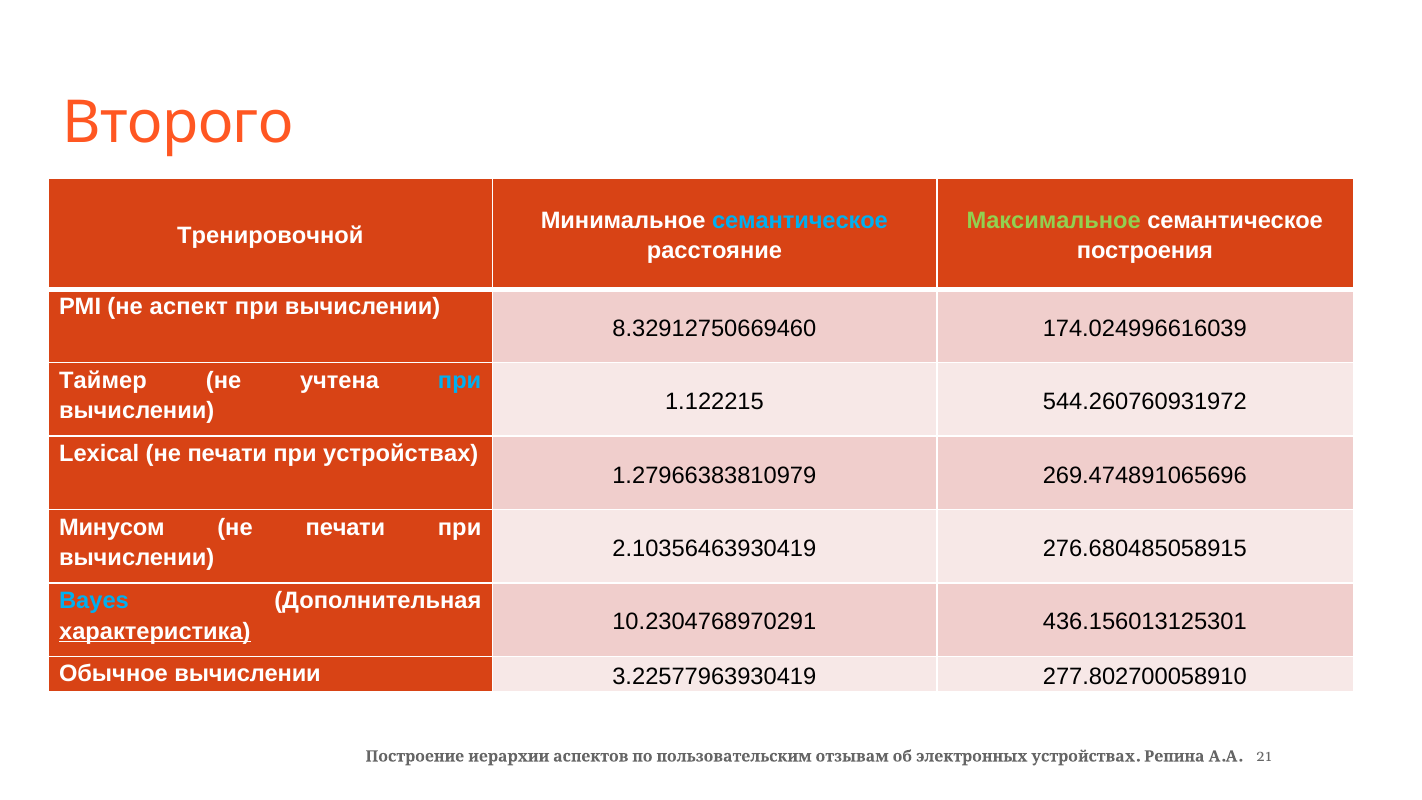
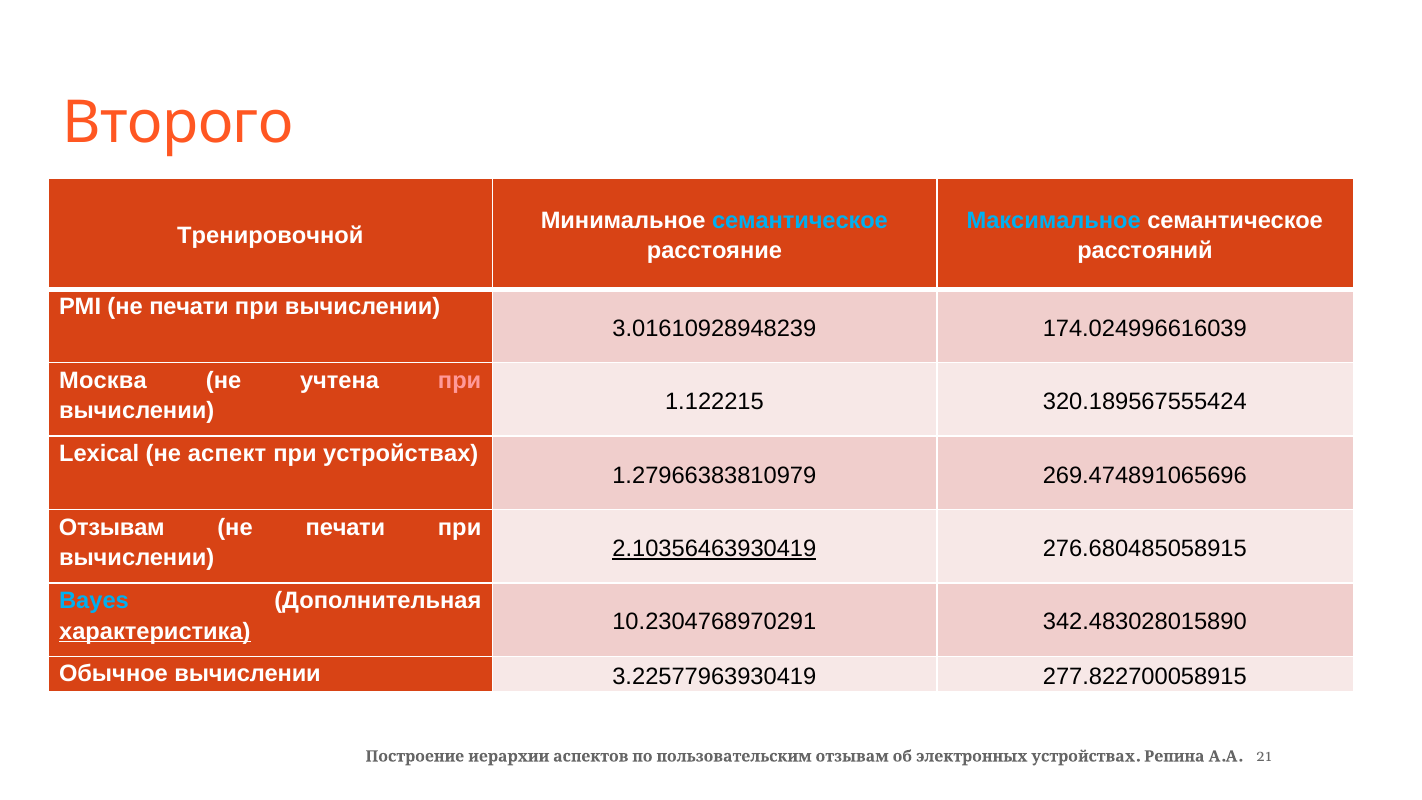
Максимальное colour: light green -> light blue
построения: построения -> расстояний
PMI не аспект: аспект -> печати
8.32912750669460: 8.32912750669460 -> 3.01610928948239
Таймер: Таймер -> Москва
при at (460, 380) colour: light blue -> pink
544.260760931972: 544.260760931972 -> 320.189567555424
Lexical не печати: печати -> аспект
Минусом at (112, 527): Минусом -> Отзывам
2.10356463930419 underline: none -> present
436.156013125301: 436.156013125301 -> 342.483028015890
277.802700058910: 277.802700058910 -> 277.822700058915
